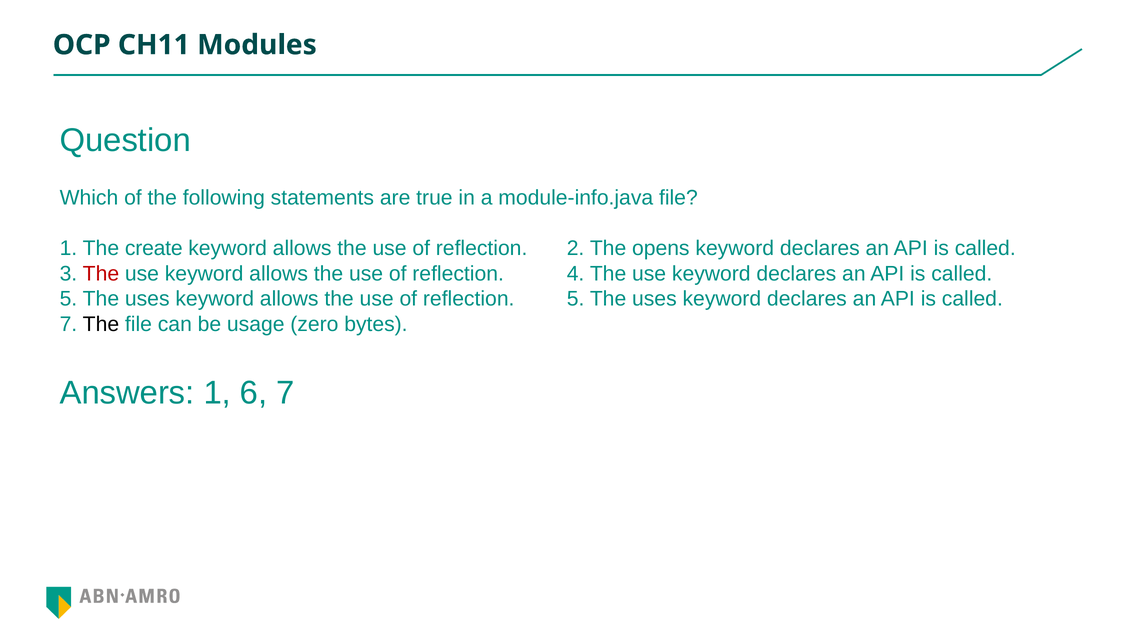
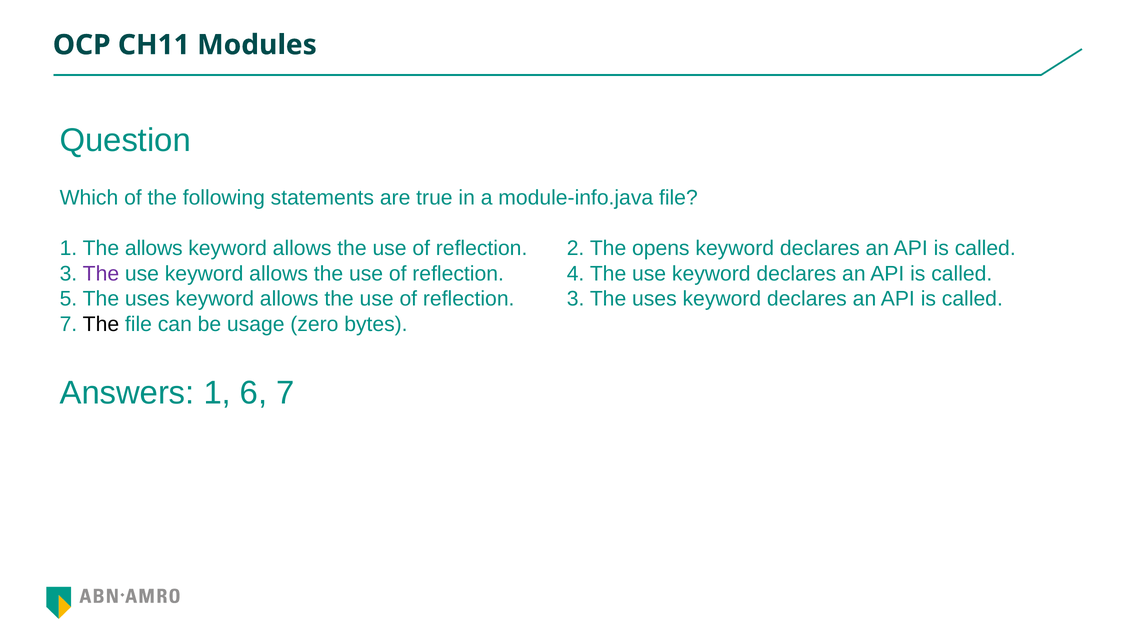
The create: create -> allows
The at (101, 274) colour: red -> purple
reflection 5: 5 -> 3
